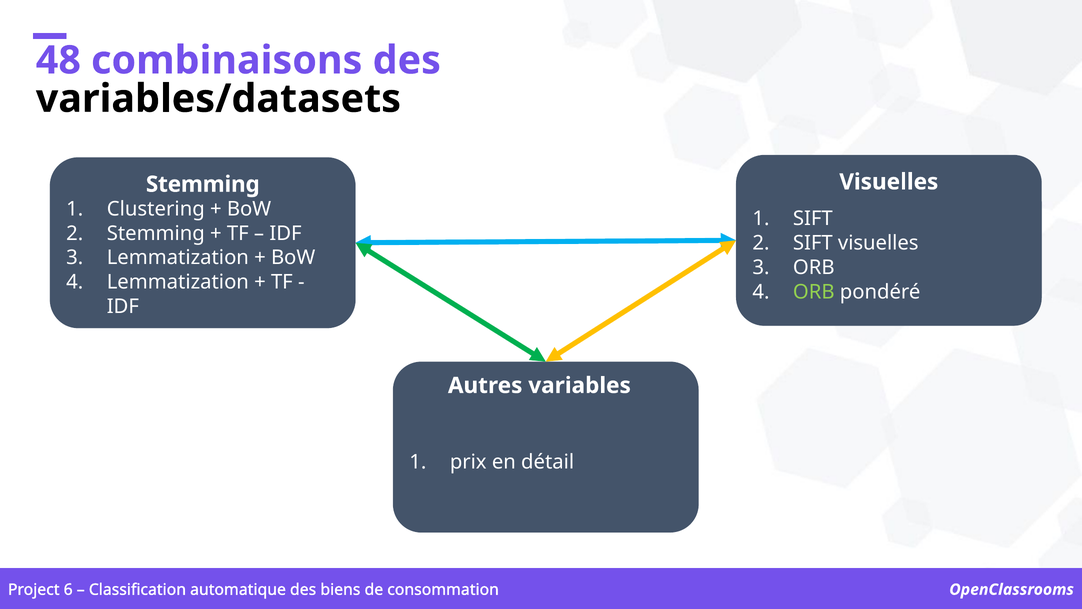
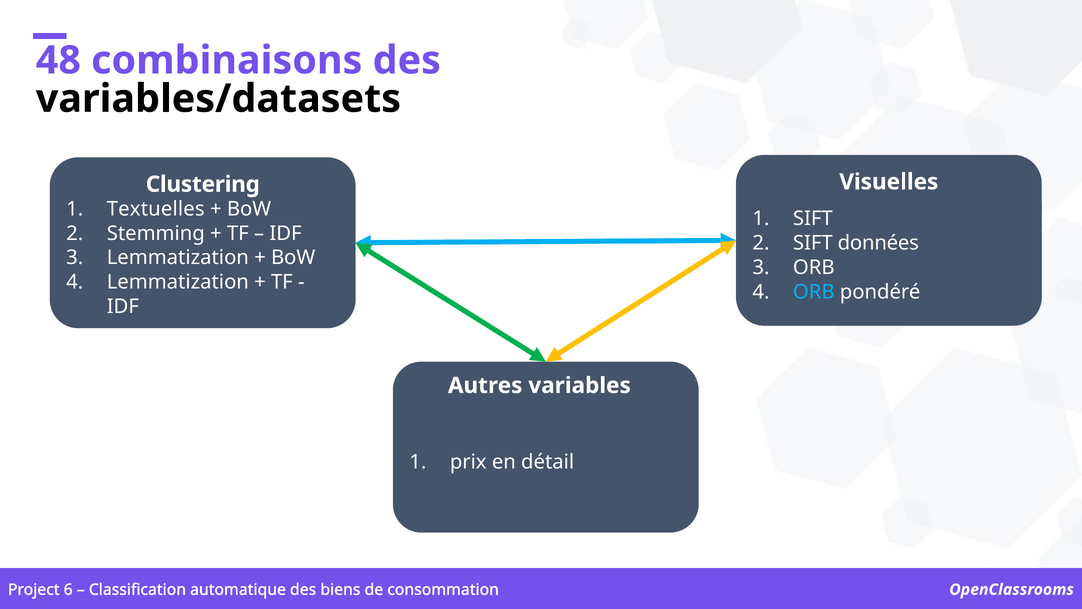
Stemming at (203, 184): Stemming -> Clustering
Clustering: Clustering -> Textuelles
SIFT visuelles: visuelles -> données
ORB at (814, 292) colour: light green -> light blue
